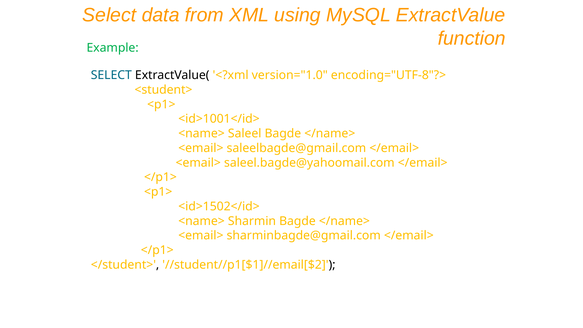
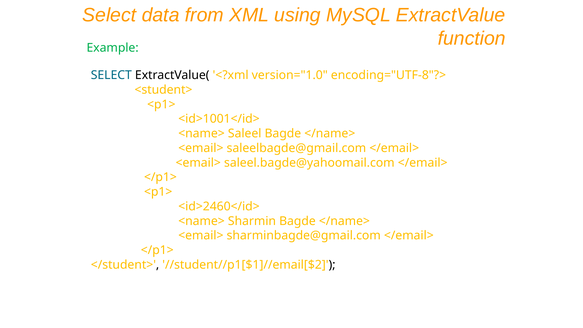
<id>1502</id>: <id>1502</id> -> <id>2460</id>
